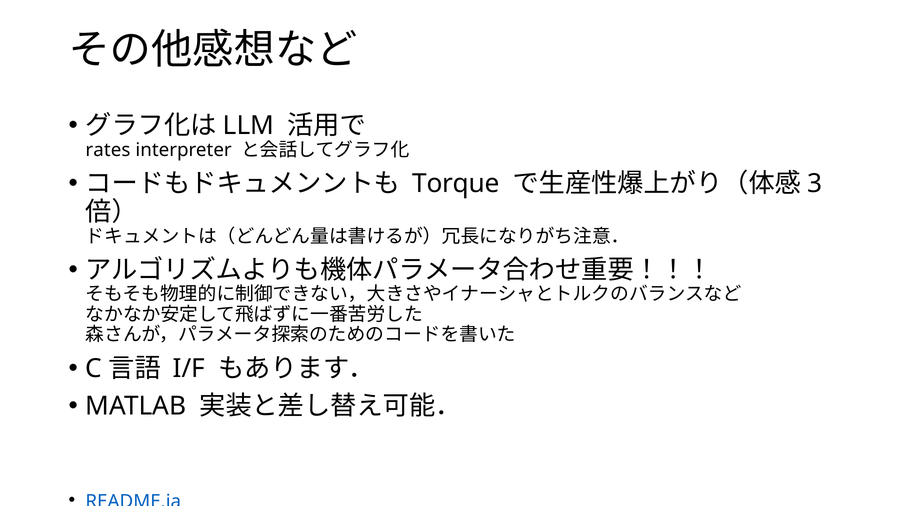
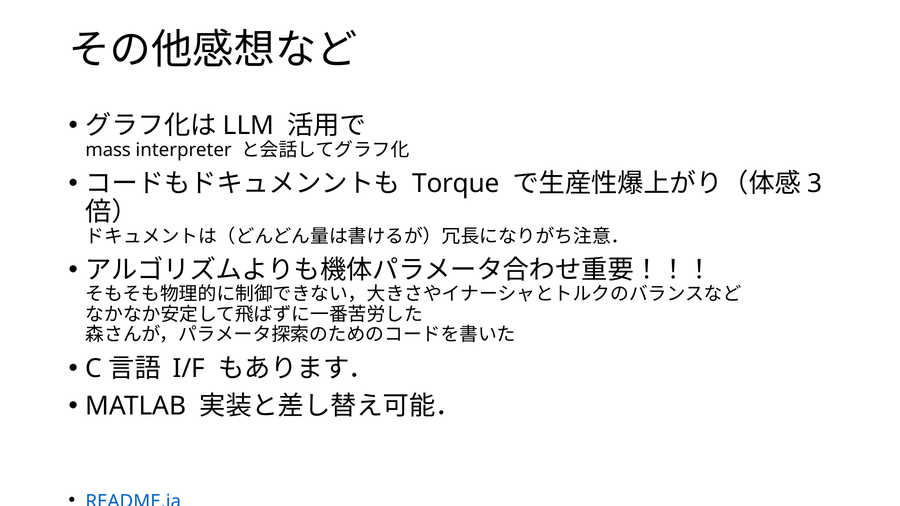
rates: rates -> mass
